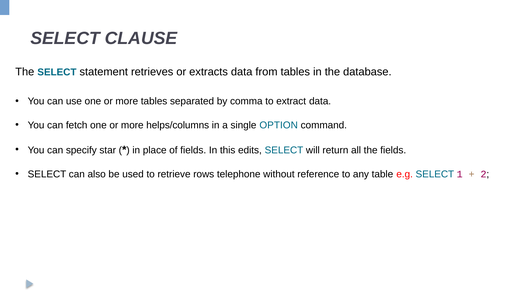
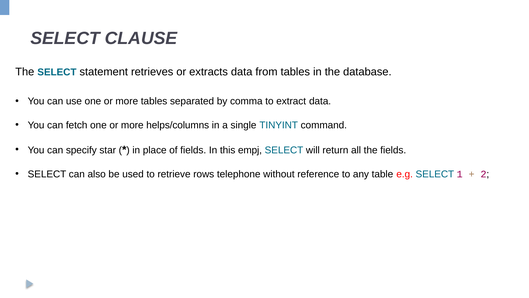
OPTION: OPTION -> TINYINT
edits: edits -> empj
